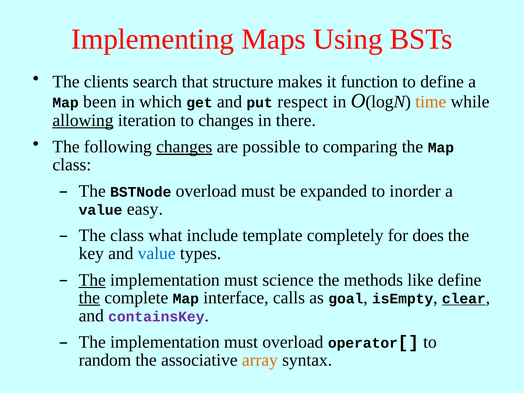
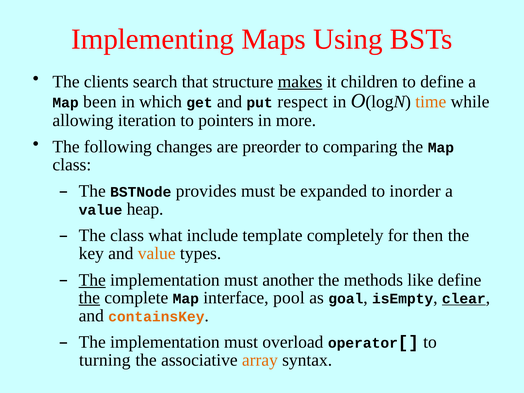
makes underline: none -> present
function: function -> children
allowing underline: present -> none
to changes: changes -> pointers
there: there -> more
changes at (184, 147) underline: present -> none
possible: possible -> preorder
BSTNode overload: overload -> provides
easy: easy -> heap
does: does -> then
value at (157, 253) colour: blue -> orange
science: science -> another
calls: calls -> pool
containsKey colour: purple -> orange
random: random -> turning
